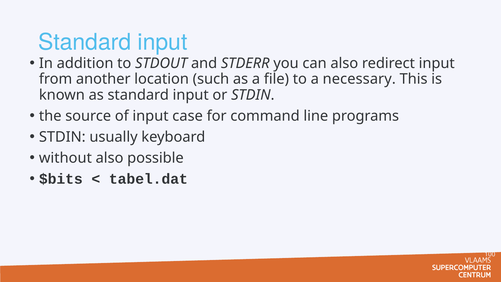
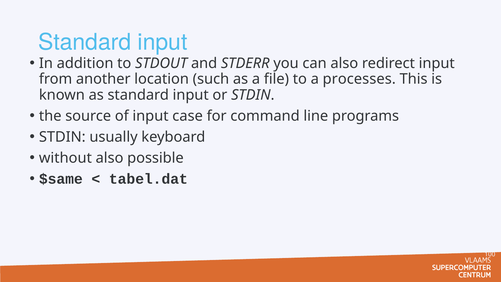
necessary: necessary -> processes
$bits: $bits -> $same
